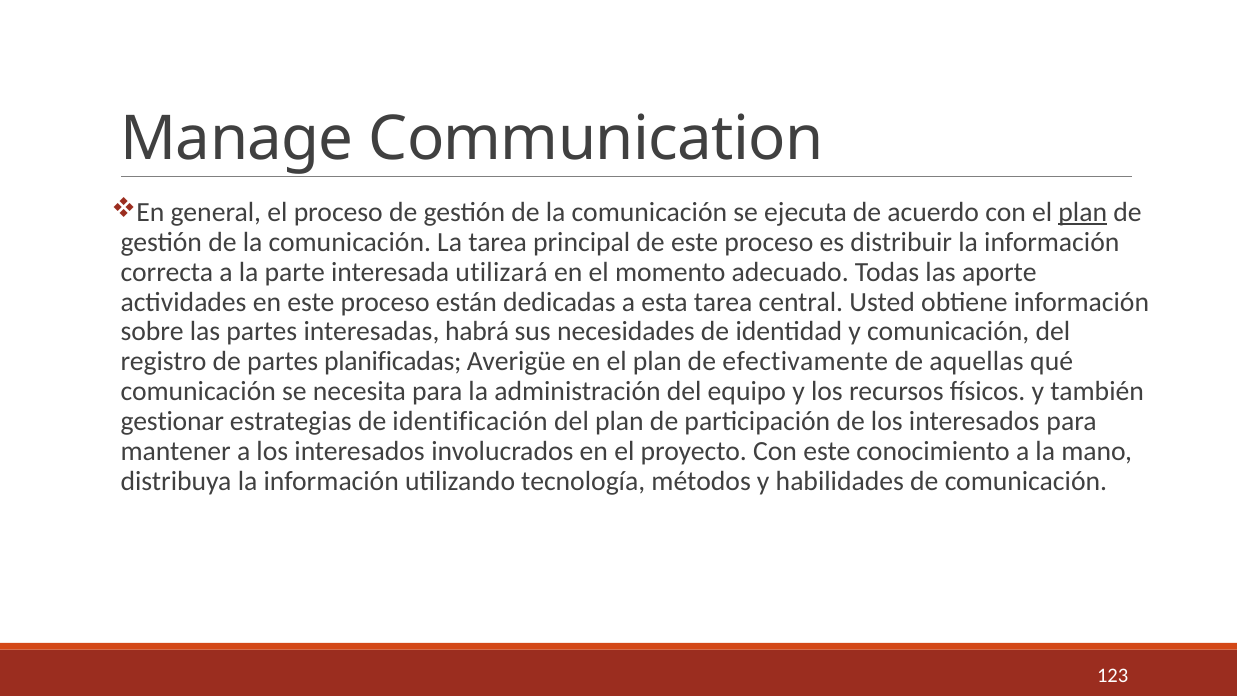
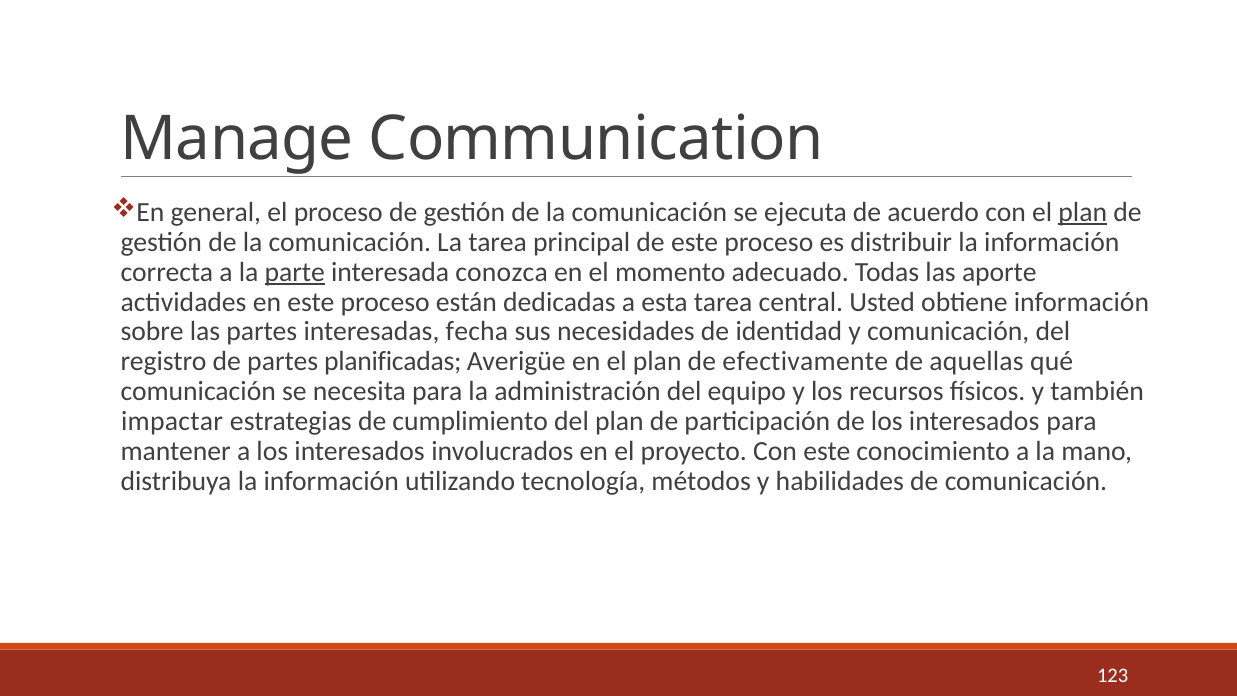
parte underline: none -> present
utilizará: utilizará -> conozca
habrá: habrá -> fecha
gestionar: gestionar -> impactar
identificación: identificación -> cumplimiento
